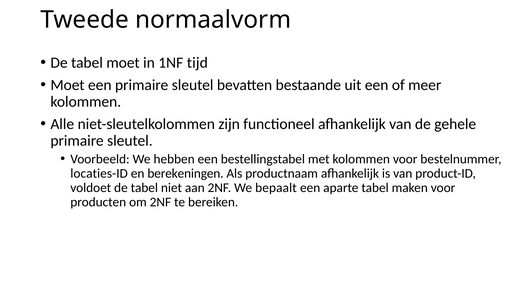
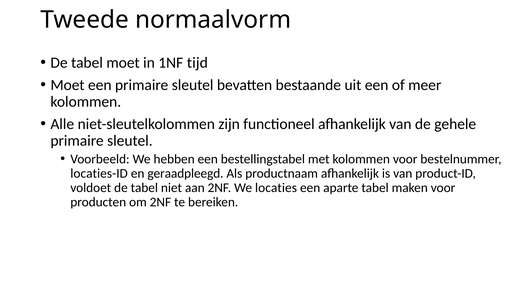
berekeningen: berekeningen -> geraadpleegd
bepaalt: bepaalt -> locaties
